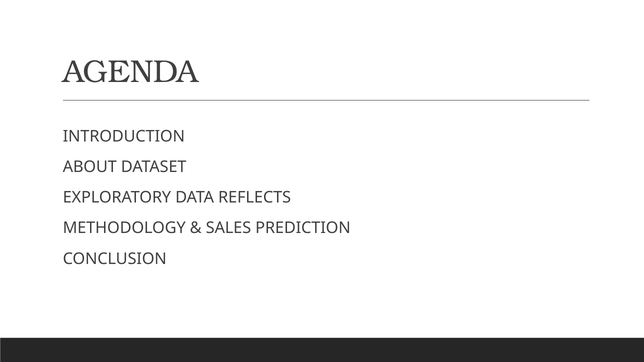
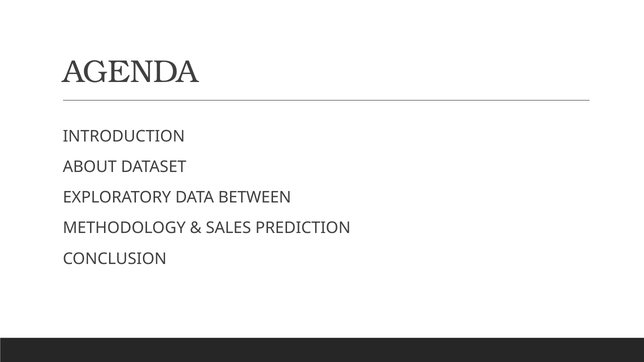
REFLECTS: REFLECTS -> BETWEEN
